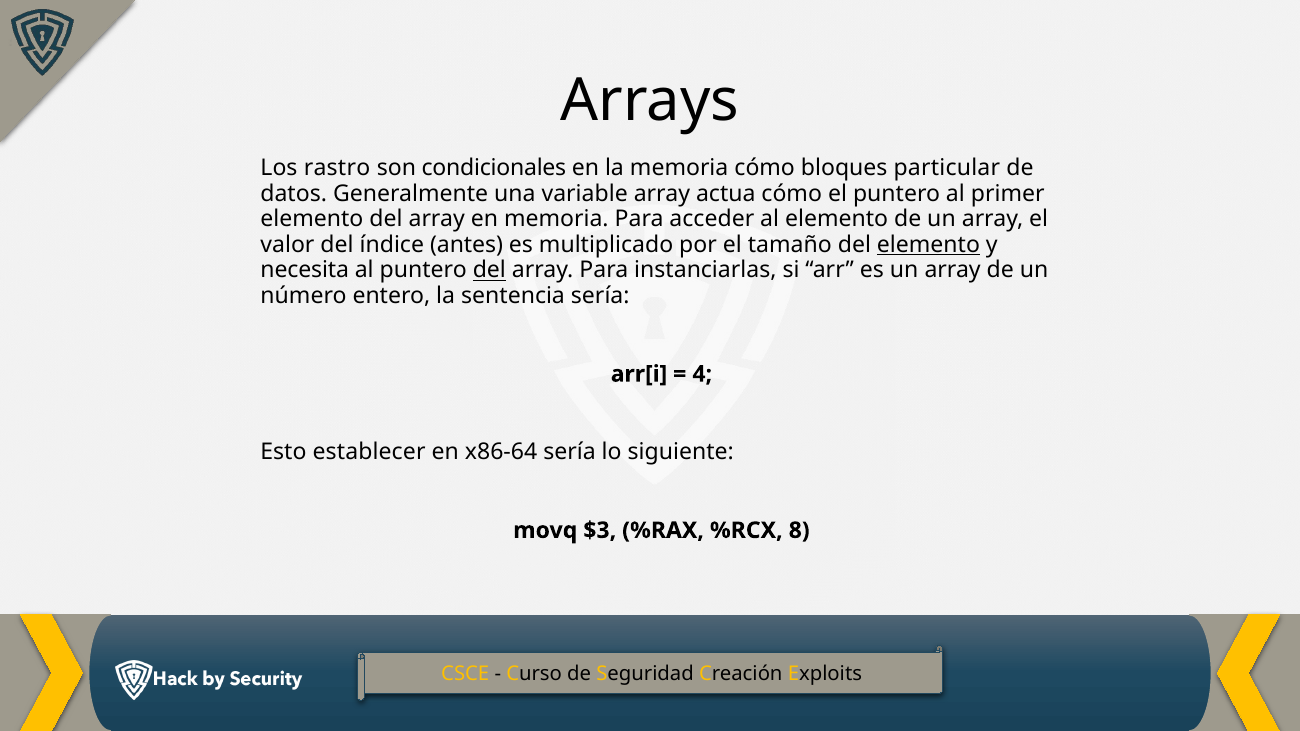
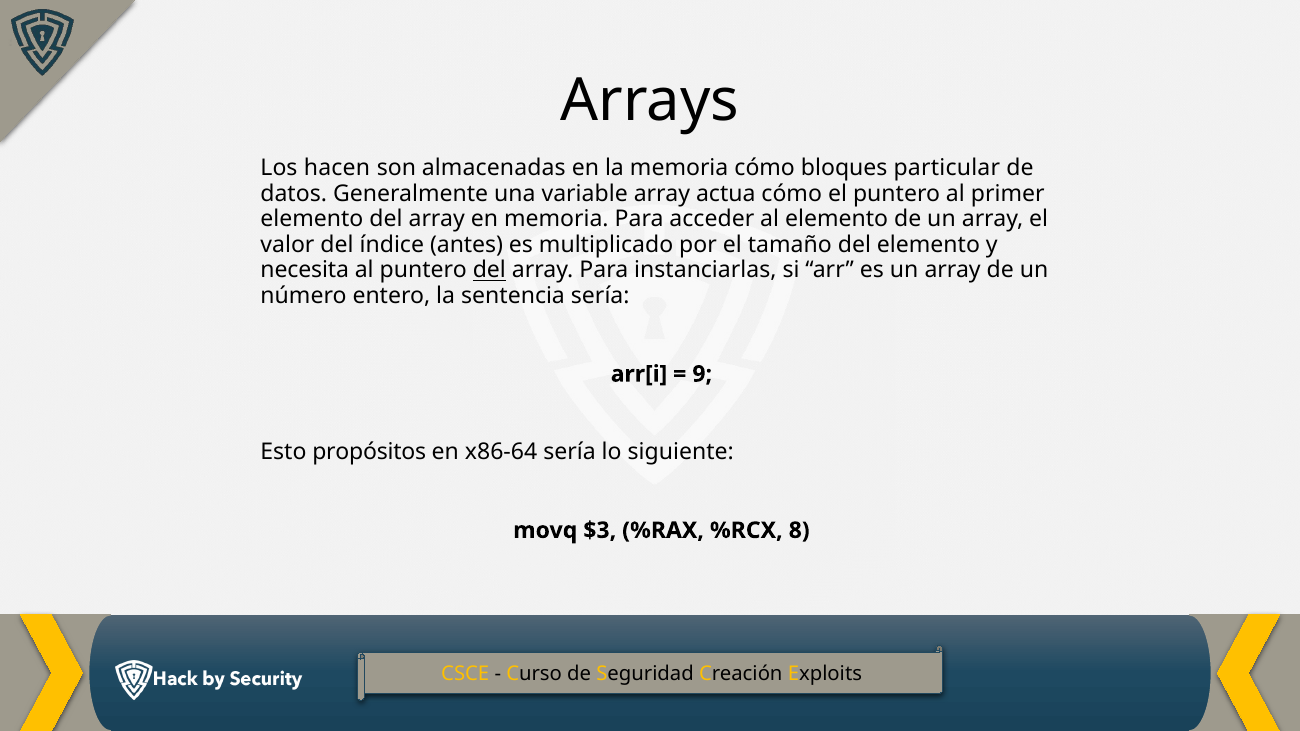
rastro: rastro -> hacen
condicionales: condicionales -> almacenadas
elemento at (928, 245) underline: present -> none
4: 4 -> 9
establecer: establecer -> propósitos
